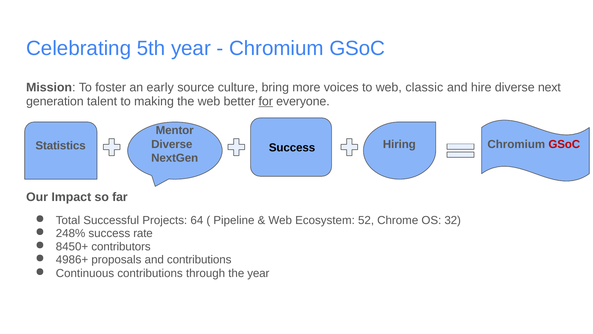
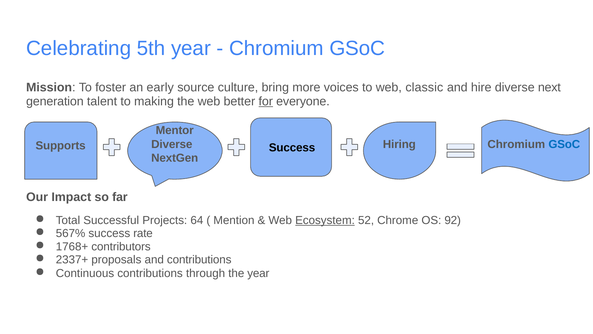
Statistics: Statistics -> Supports
GSoC at (564, 144) colour: red -> blue
Pipeline: Pipeline -> Mention
Ecosystem underline: none -> present
32: 32 -> 92
248%: 248% -> 567%
8450+: 8450+ -> 1768+
4986+: 4986+ -> 2337+
